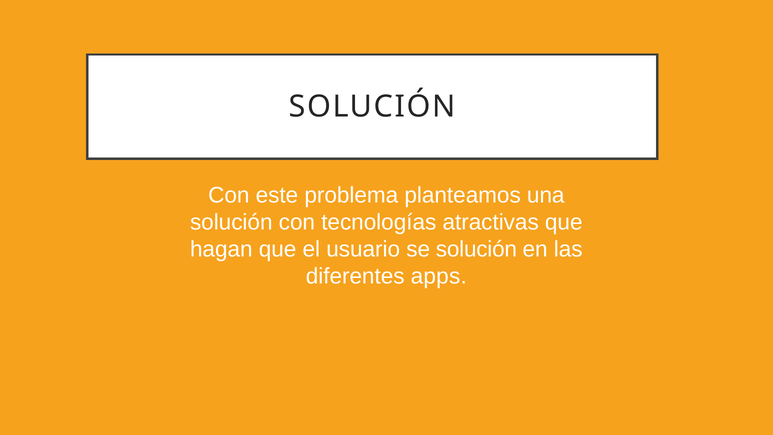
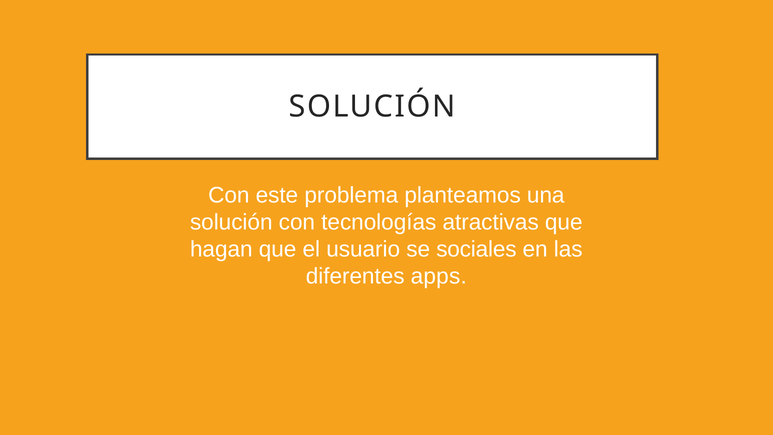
se solución: solución -> sociales
